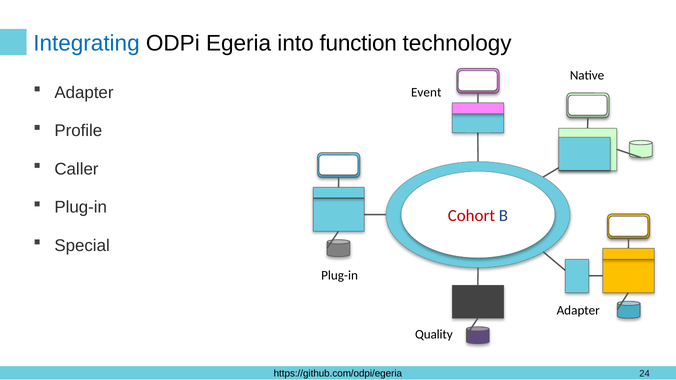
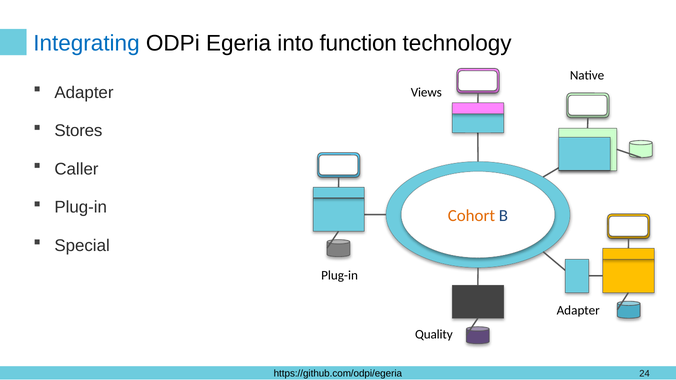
Event: Event -> Views
Profile: Profile -> Stores
Cohort colour: red -> orange
